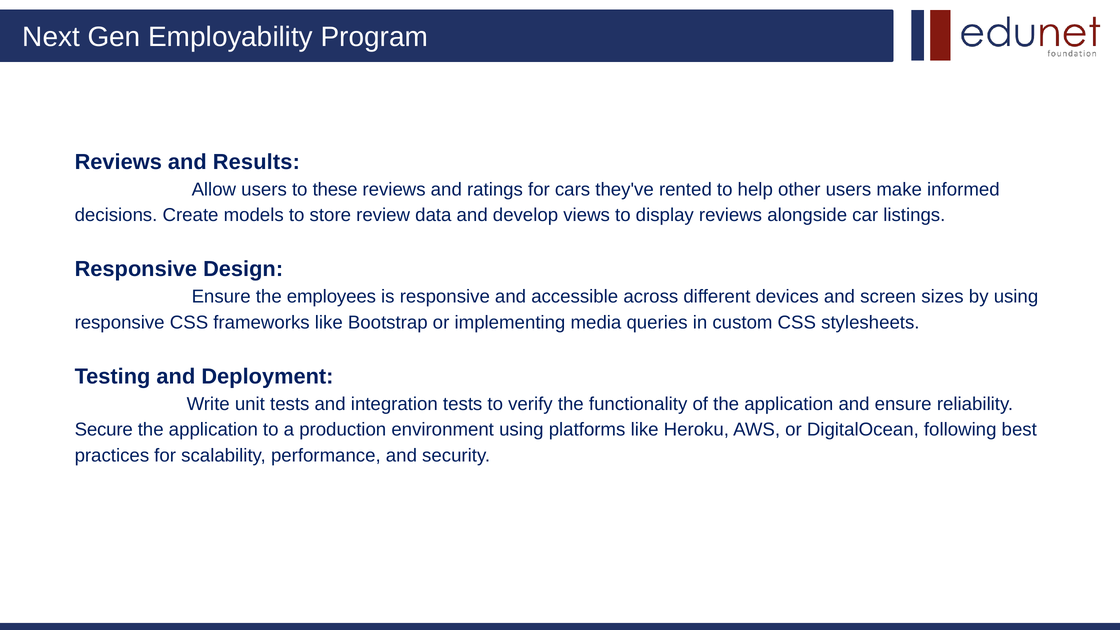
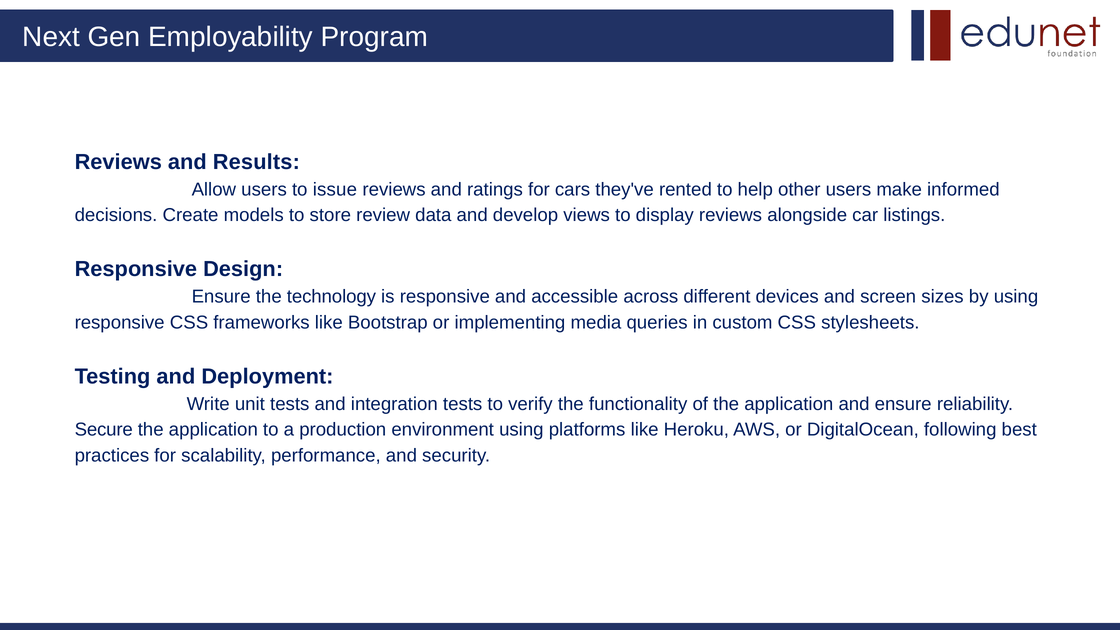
these: these -> issue
employees: employees -> technology
